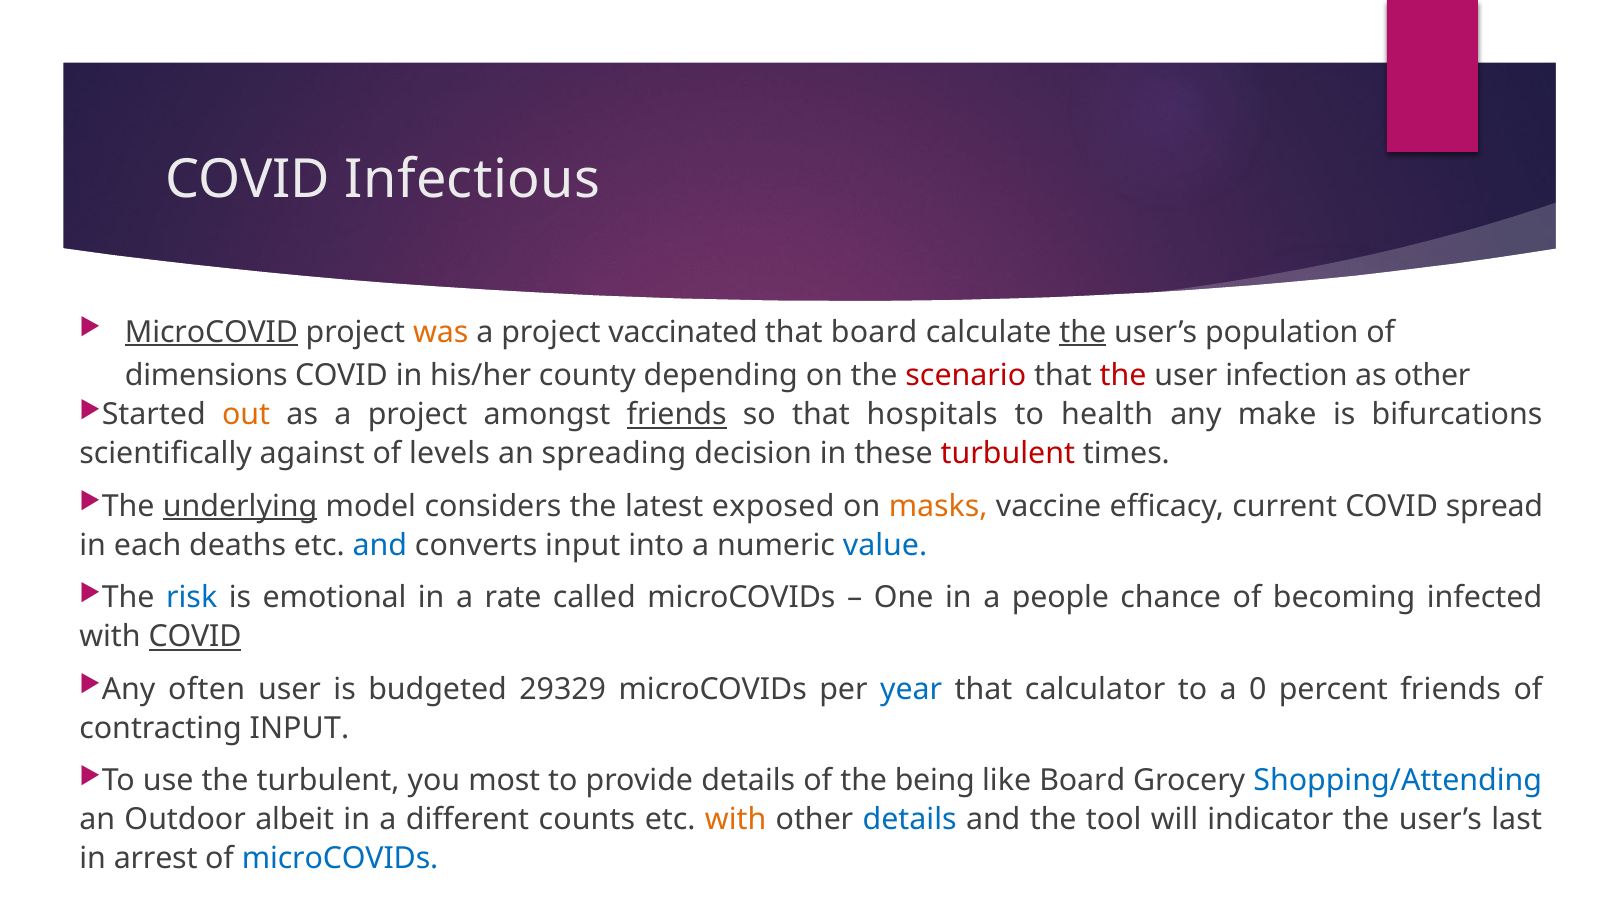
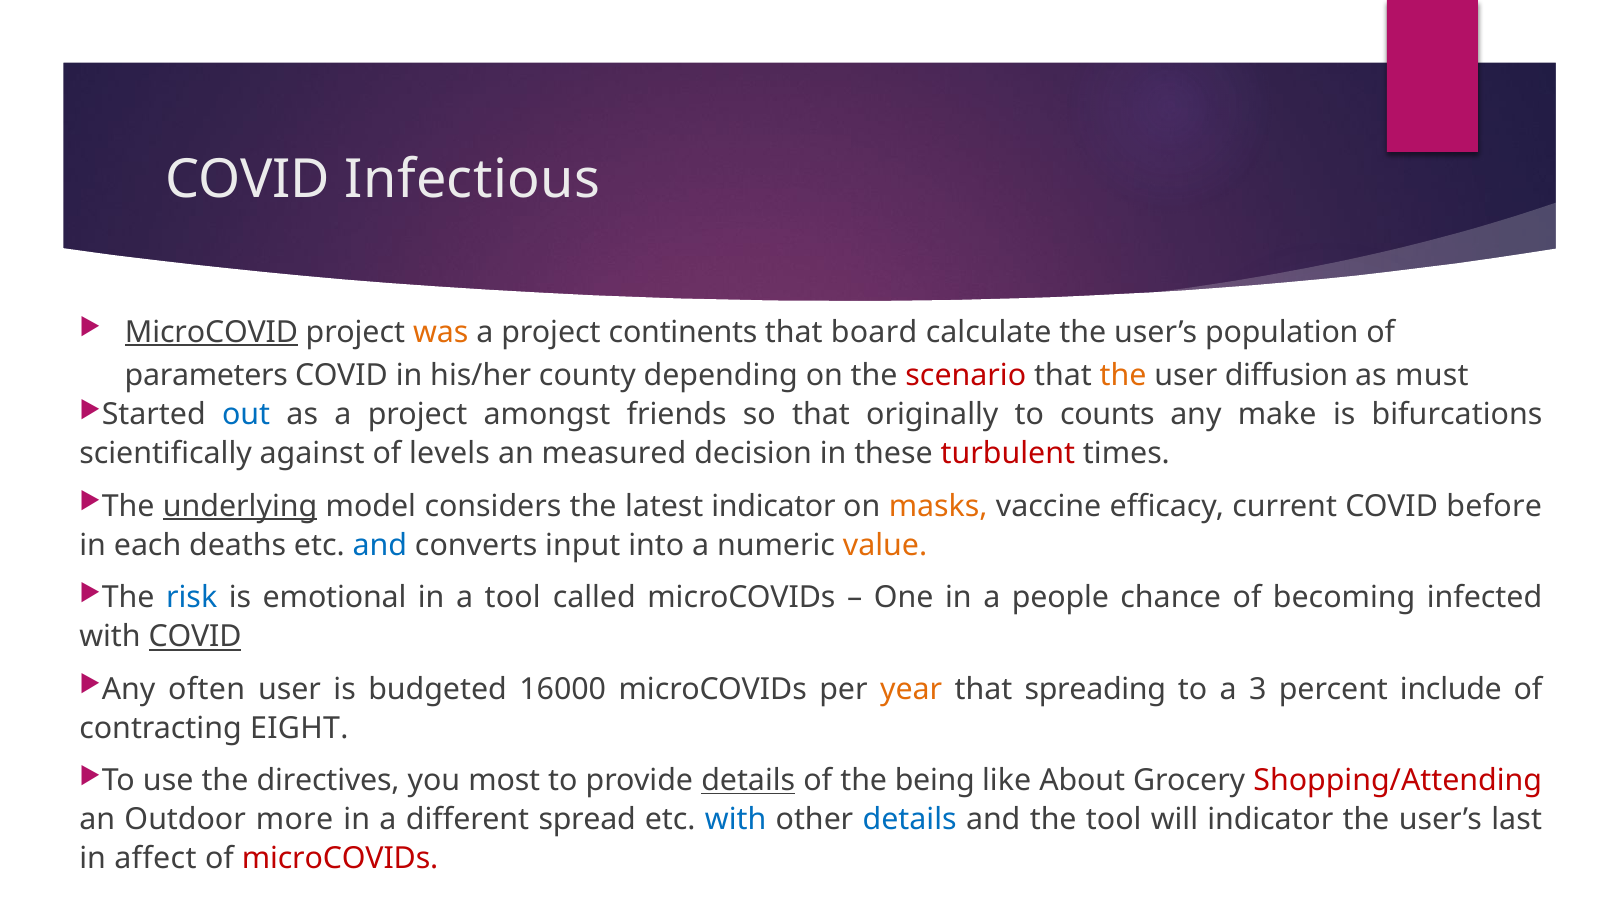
vaccinated: vaccinated -> continents
the at (1083, 332) underline: present -> none
dimensions: dimensions -> parameters
the at (1123, 376) colour: red -> orange
infection: infection -> diffusion
as other: other -> must
out colour: orange -> blue
friends at (677, 415) underline: present -> none
hospitals: hospitals -> originally
health: health -> counts
spreading: spreading -> measured
latest exposed: exposed -> indicator
spread: spread -> before
value colour: blue -> orange
a rate: rate -> tool
29329: 29329 -> 16000
year colour: blue -> orange
calculator: calculator -> spreading
0: 0 -> 3
percent friends: friends -> include
contracting INPUT: INPUT -> EIGHT
the turbulent: turbulent -> directives
details at (748, 781) underline: none -> present
like Board: Board -> About
Shopping/Attending colour: blue -> red
albeit: albeit -> more
counts: counts -> spread
with at (736, 820) colour: orange -> blue
arrest: arrest -> affect
microCOVIDs at (340, 859) colour: blue -> red
